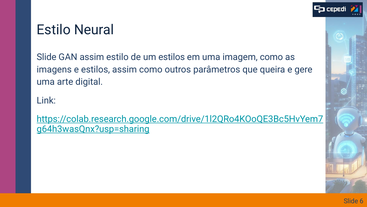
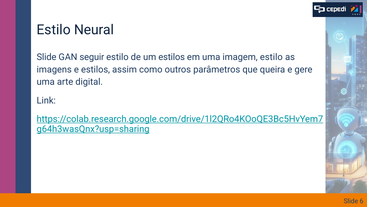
GAN assim: assim -> seguir
imagem como: como -> estilo
